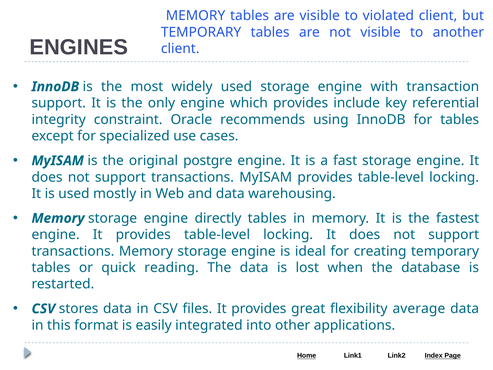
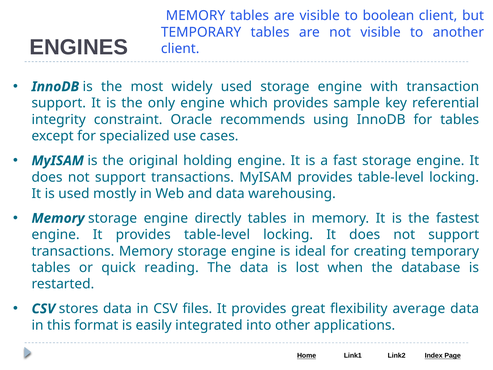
violated: violated -> boolean
include: include -> sample
postgre: postgre -> holding
